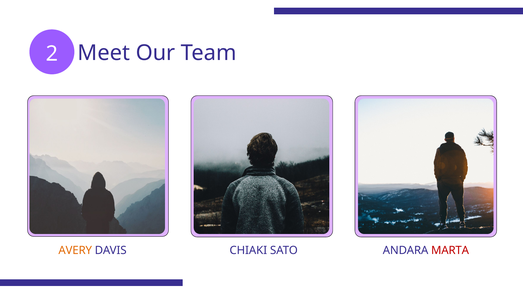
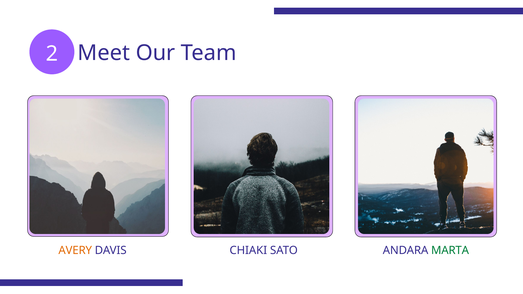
MARTA colour: red -> green
